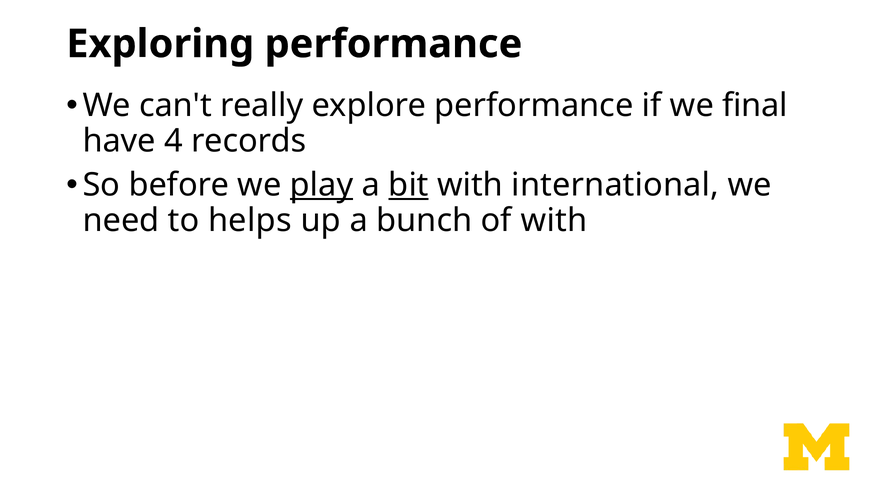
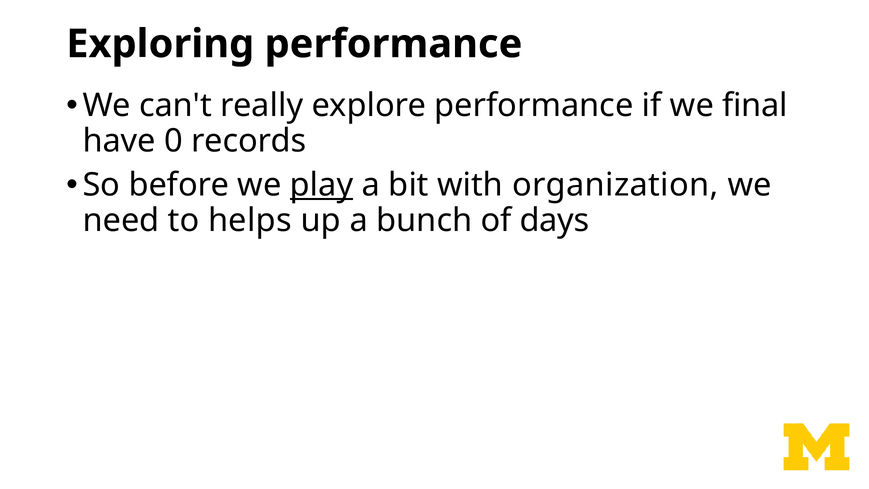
4: 4 -> 0
bit underline: present -> none
international: international -> organization
of with: with -> days
